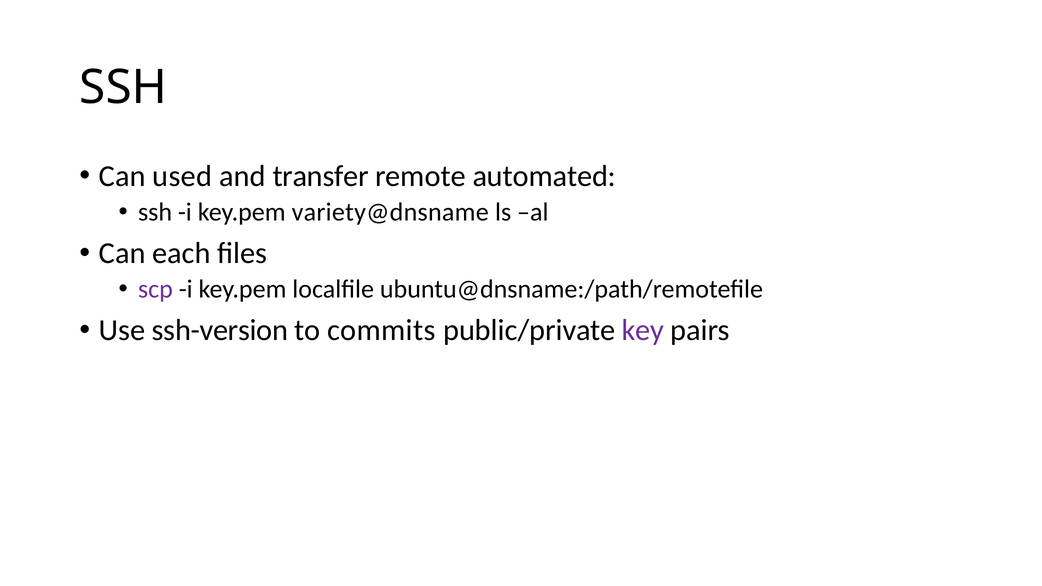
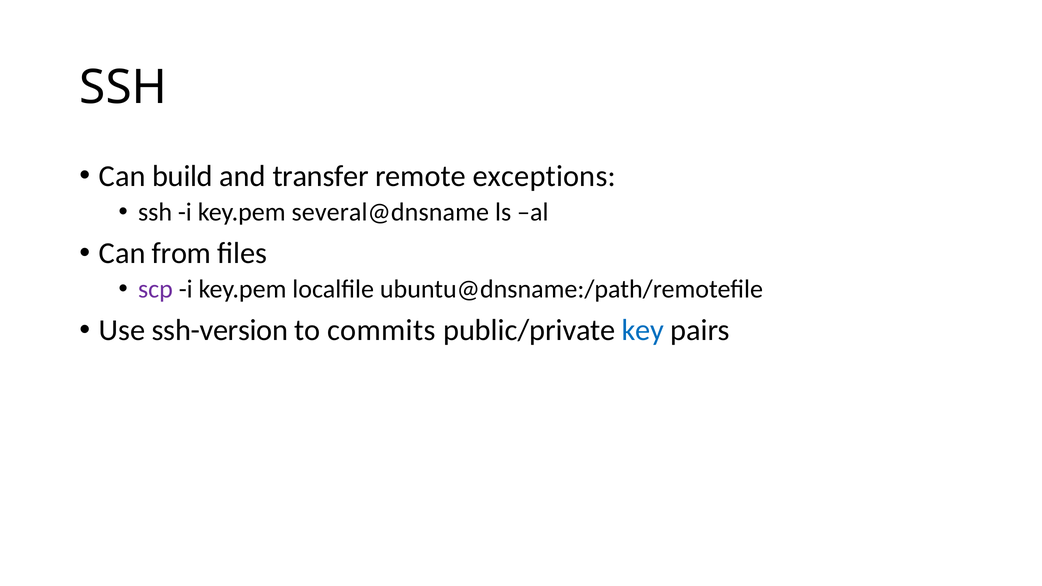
used: used -> build
automated: automated -> exceptions
variety@dnsname: variety@dnsname -> several@dnsname
each: each -> from
key colour: purple -> blue
